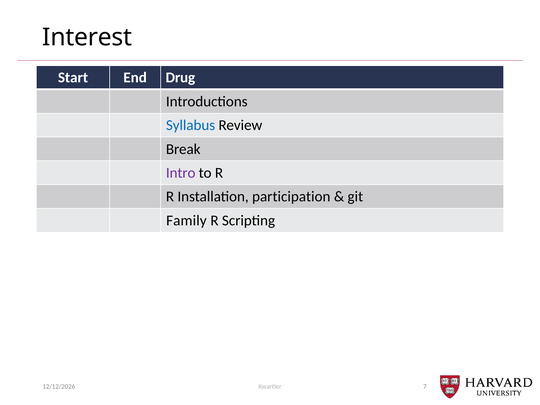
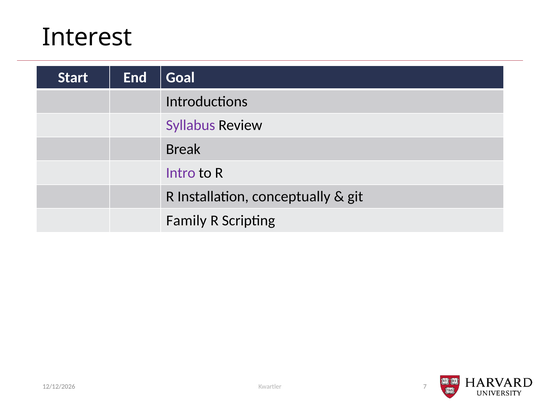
Drug: Drug -> Goal
Syllabus colour: blue -> purple
participation: participation -> conceptually
